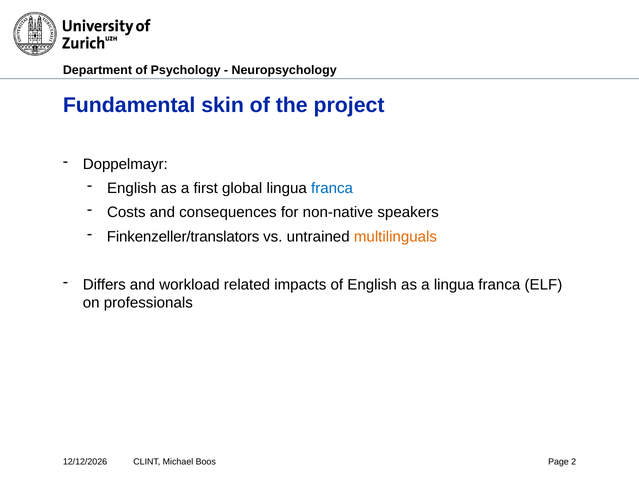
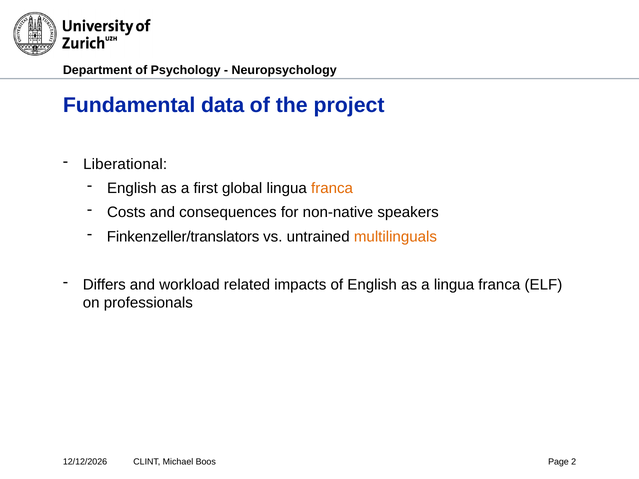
skin: skin -> data
Doppelmayr: Doppelmayr -> Liberational
franca at (332, 188) colour: blue -> orange
